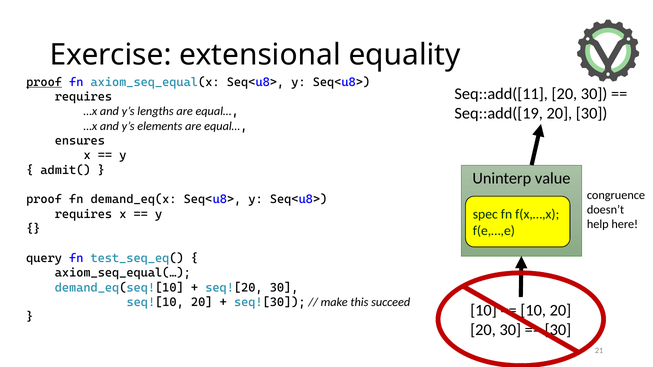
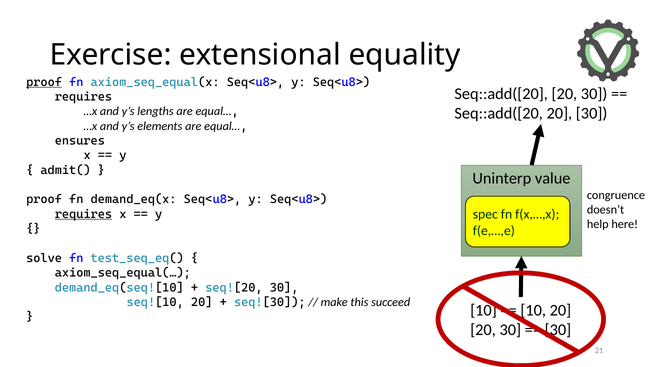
Seq::add([11 at (501, 94): Seq::add([11 -> Seq::add([20
Seq::add([19 at (499, 114): Seq::add([19 -> Seq::add([20
requires at (83, 214) underline: none -> present
query: query -> solve
